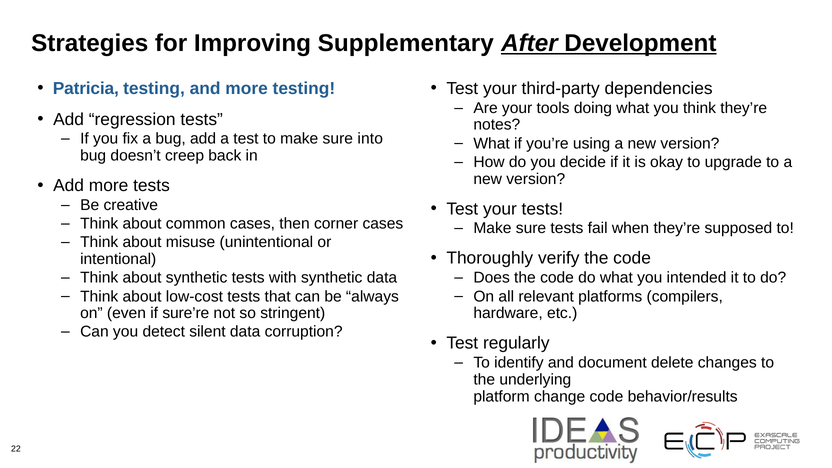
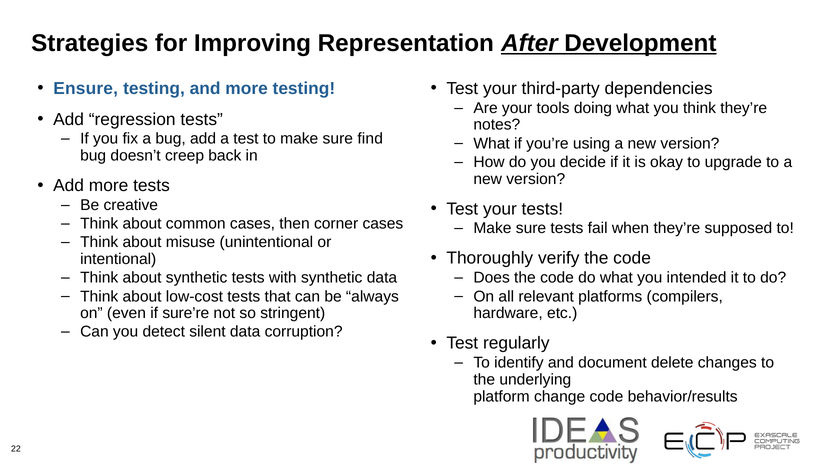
Supplementary: Supplementary -> Representation
Patricia: Patricia -> Ensure
into: into -> find
